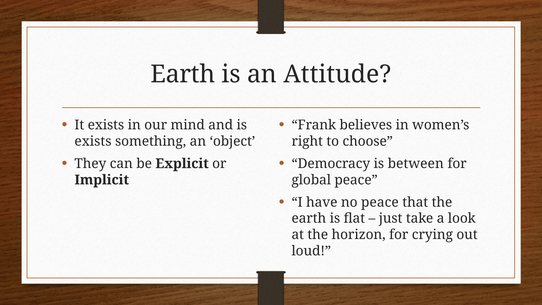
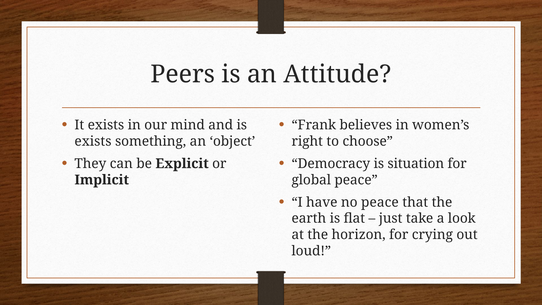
Earth at (183, 74): Earth -> Peers
between: between -> situation
